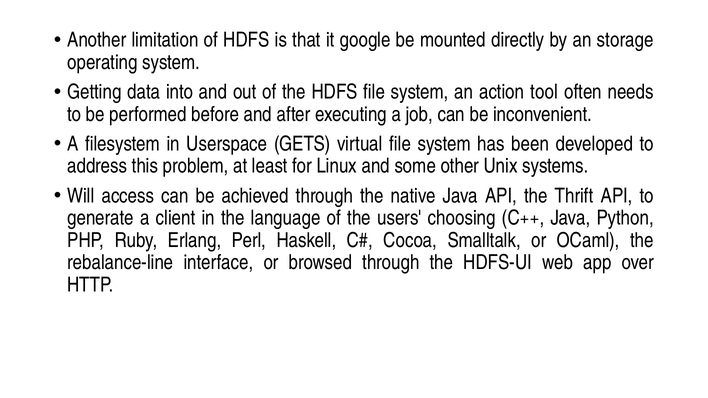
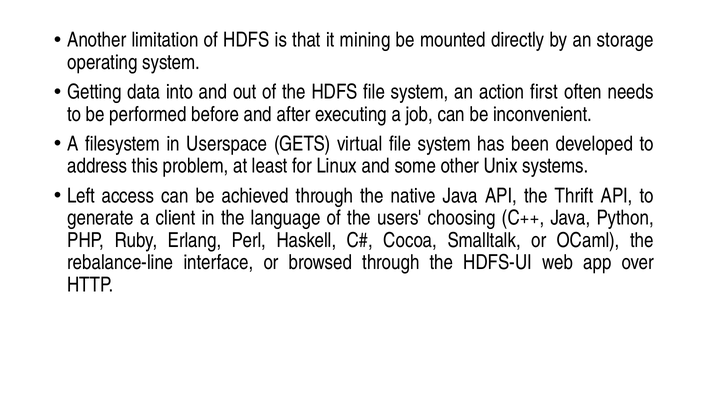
google: google -> mining
tool: tool -> first
Will: Will -> Left
